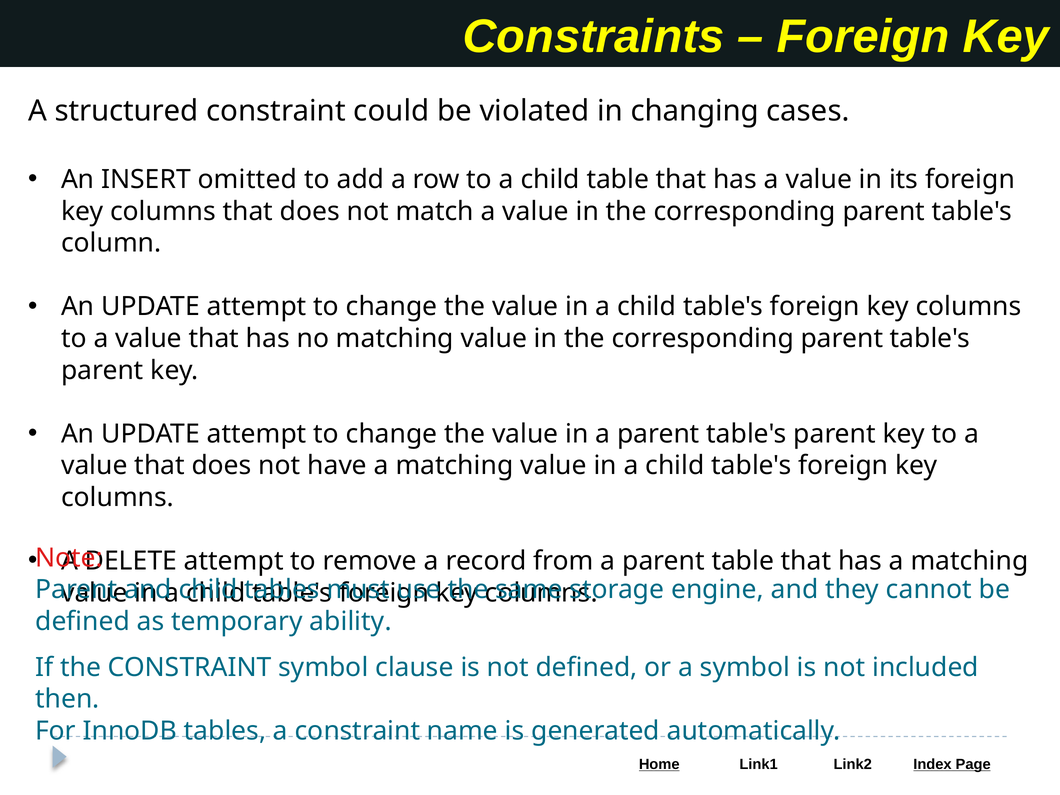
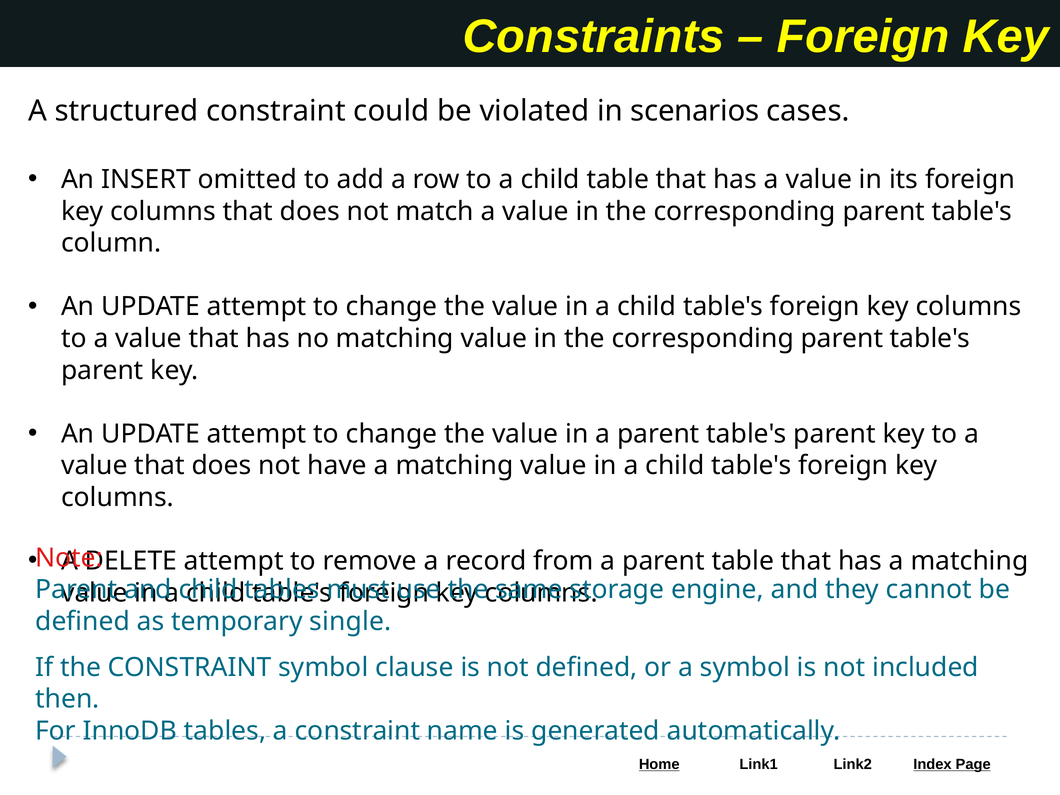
changing: changing -> scenarios
ability: ability -> single
